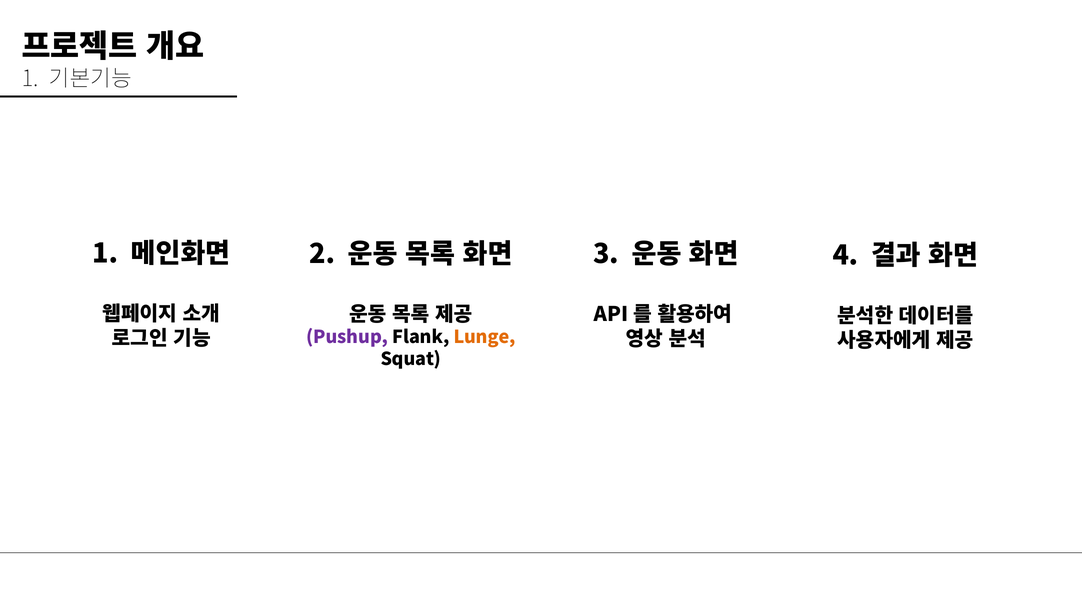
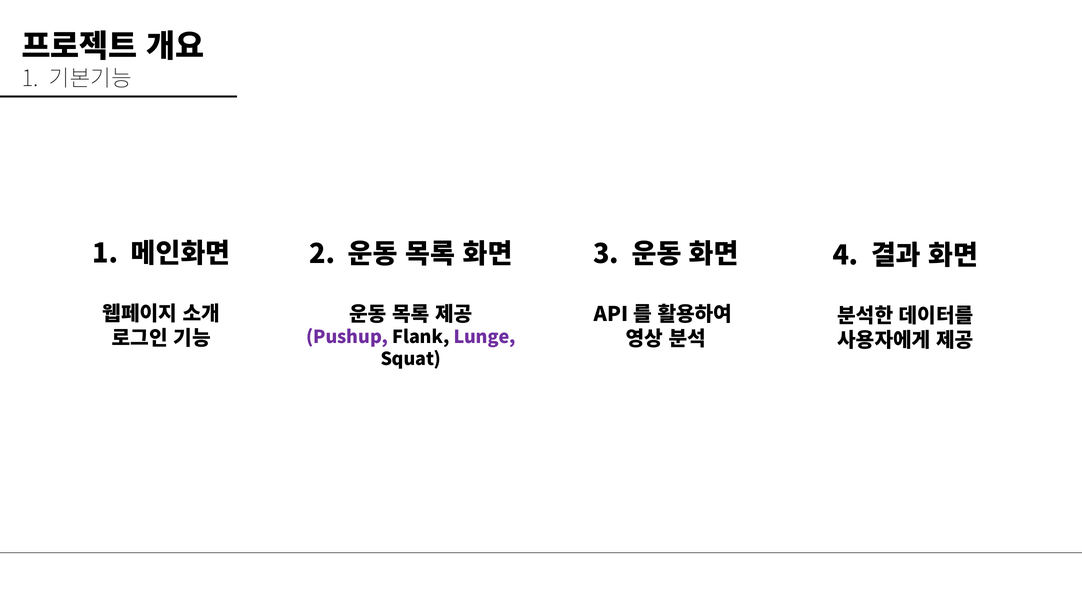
Lunge colour: orange -> purple
